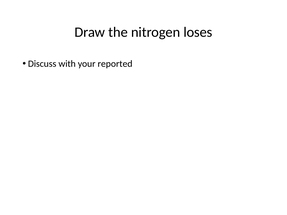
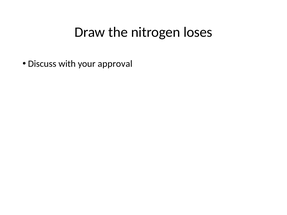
reported: reported -> approval
